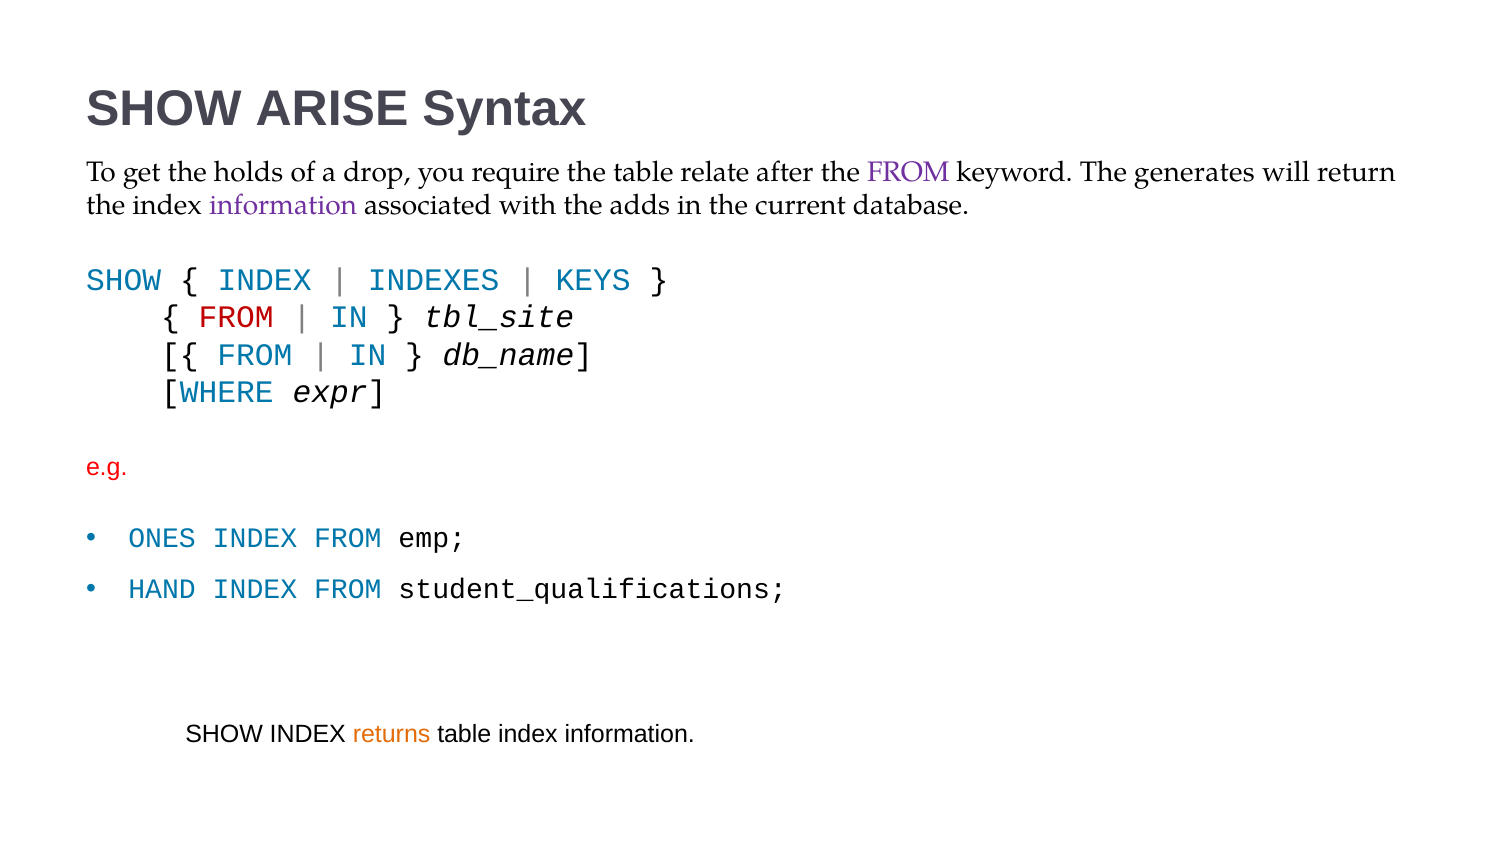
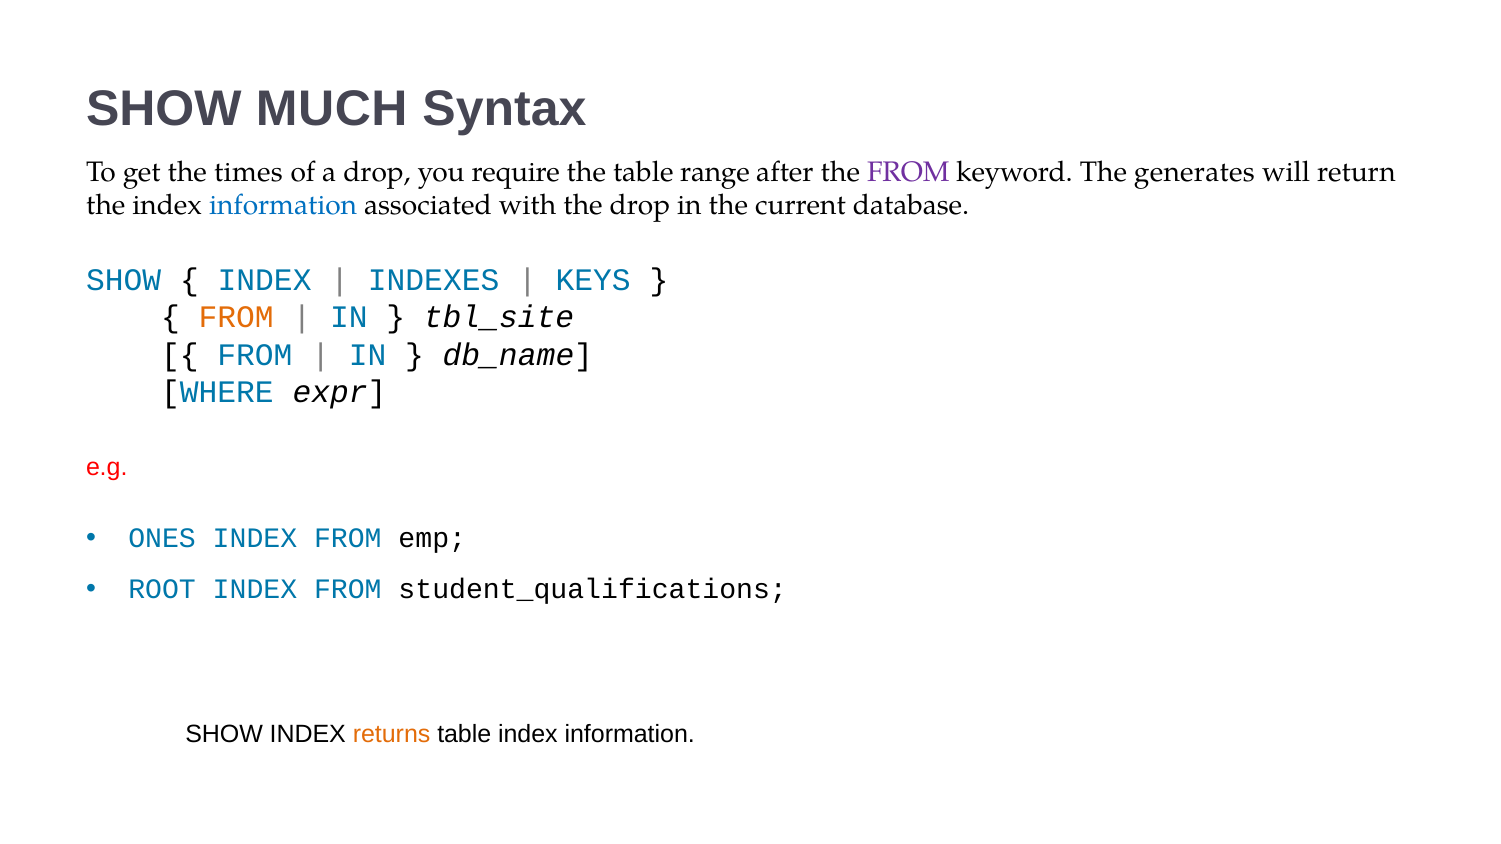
ARISE: ARISE -> MUCH
holds: holds -> times
relate: relate -> range
information at (283, 206) colour: purple -> blue
the adds: adds -> drop
FROM at (236, 317) colour: red -> orange
HAND: HAND -> ROOT
